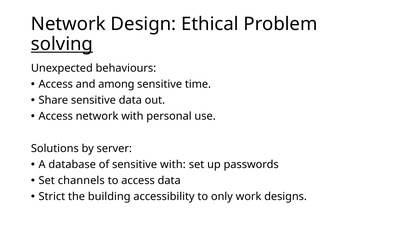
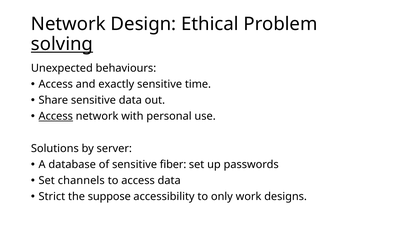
among: among -> exactly
Access at (56, 116) underline: none -> present
sensitive with: with -> fiber
building: building -> suppose
